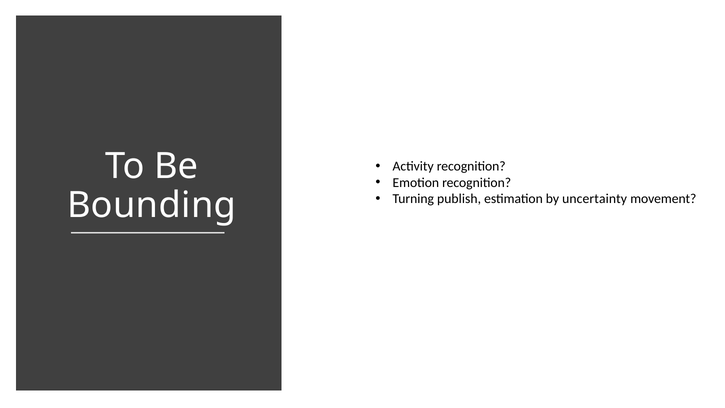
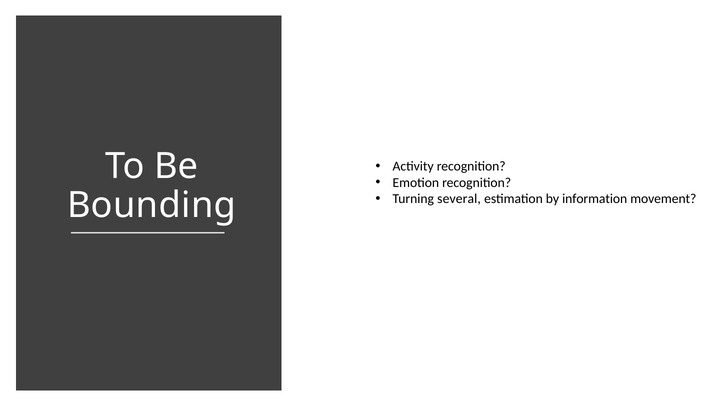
publish: publish -> several
uncertainty: uncertainty -> information
